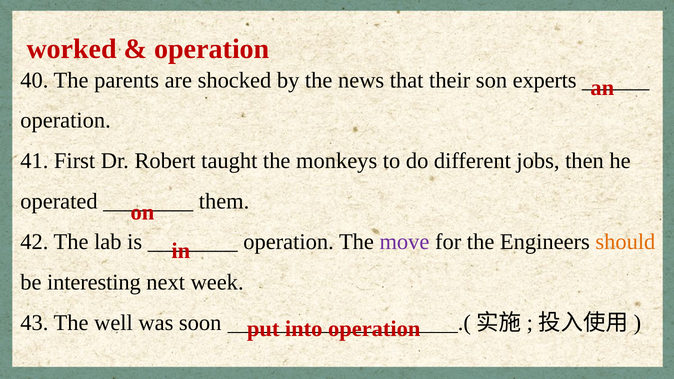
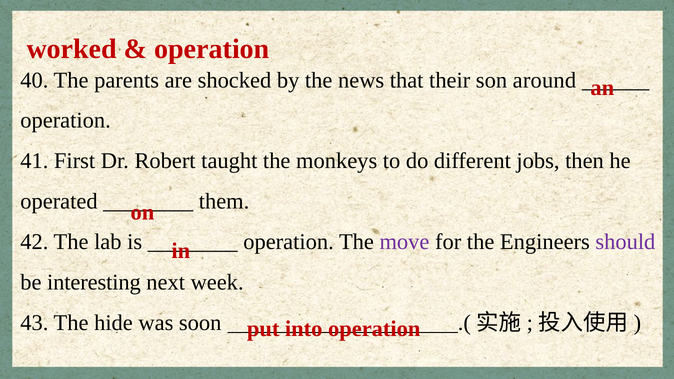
experts: experts -> around
should colour: orange -> purple
well: well -> hide
